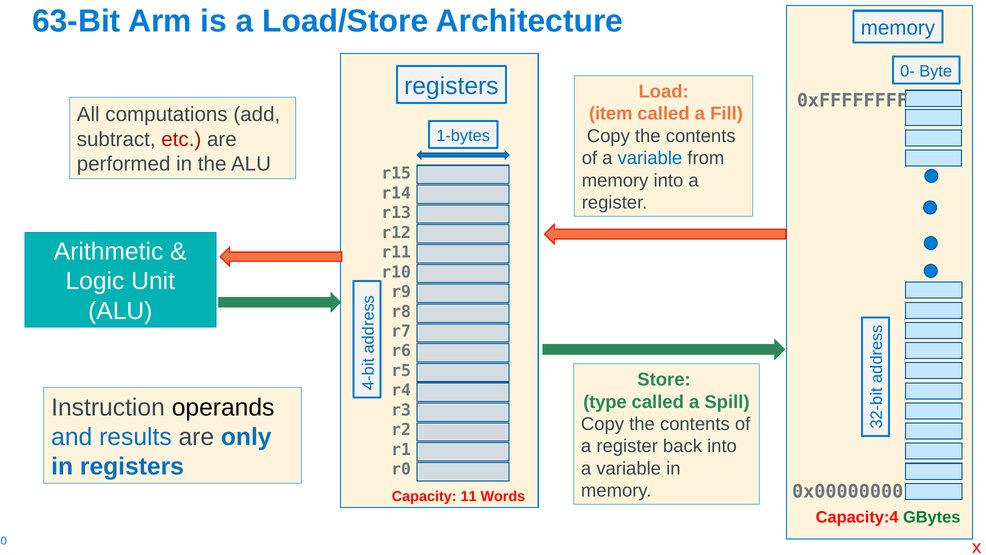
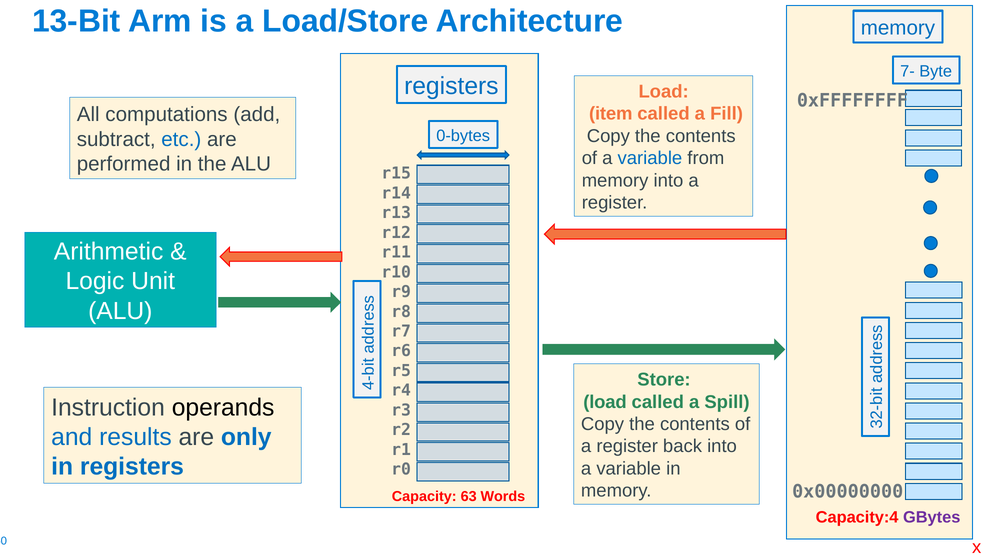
63-Bit: 63-Bit -> 13-Bit
0-: 0- -> 7-
1-bytes: 1-bytes -> 0-bytes
etc colour: red -> blue
type at (605, 402): type -> load
11: 11 -> 63
GBytes colour: green -> purple
